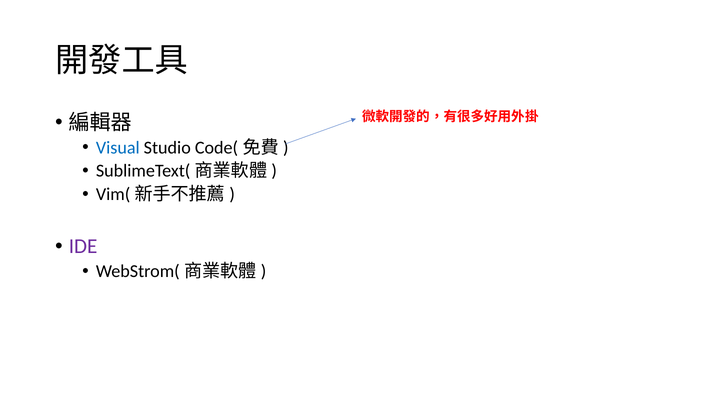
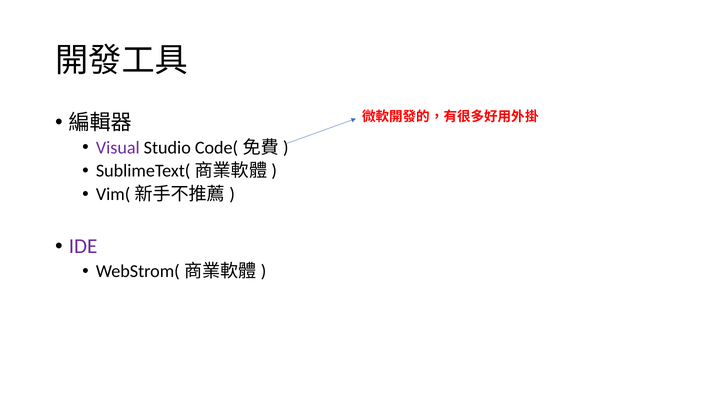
Visual colour: blue -> purple
